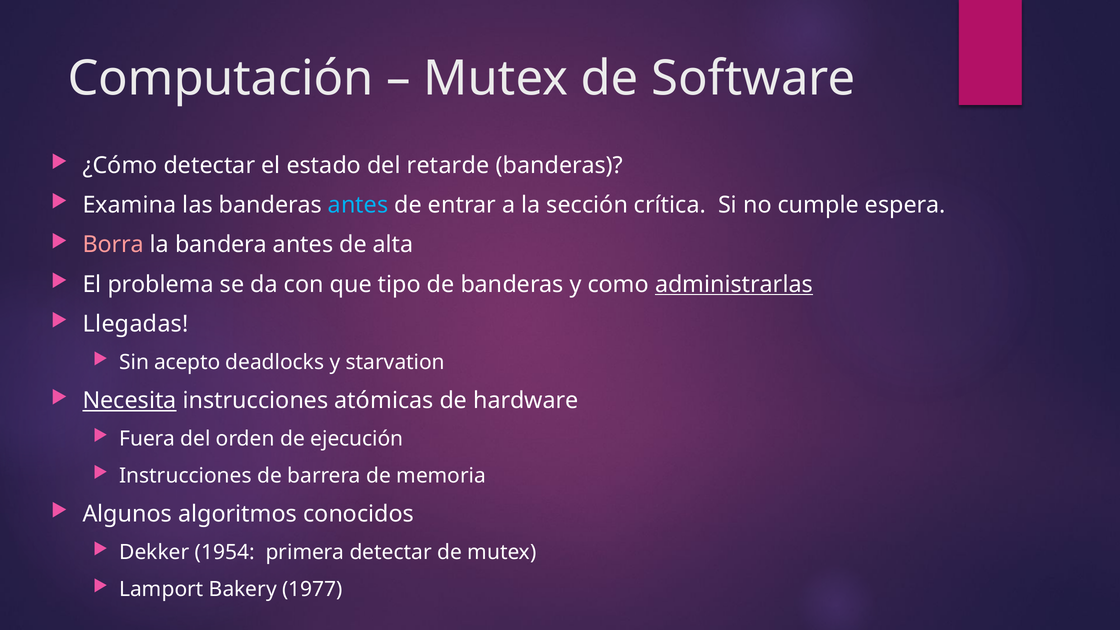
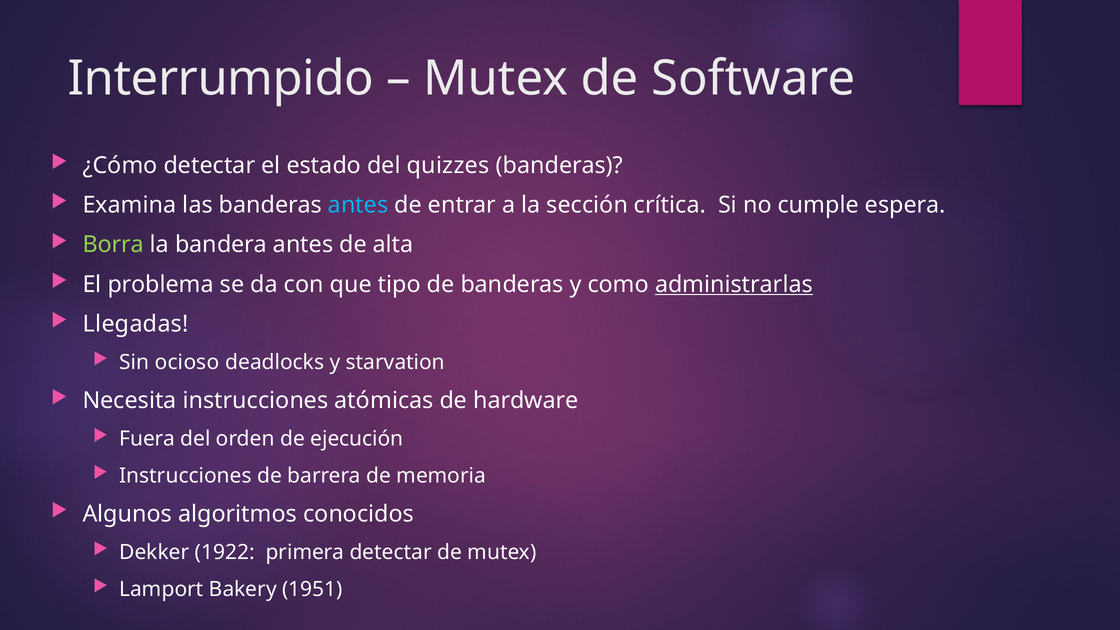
Computación: Computación -> Interrumpido
retarde: retarde -> quizzes
Borra colour: pink -> light green
acepto: acepto -> ocioso
Necesita underline: present -> none
1954: 1954 -> 1922
1977: 1977 -> 1951
